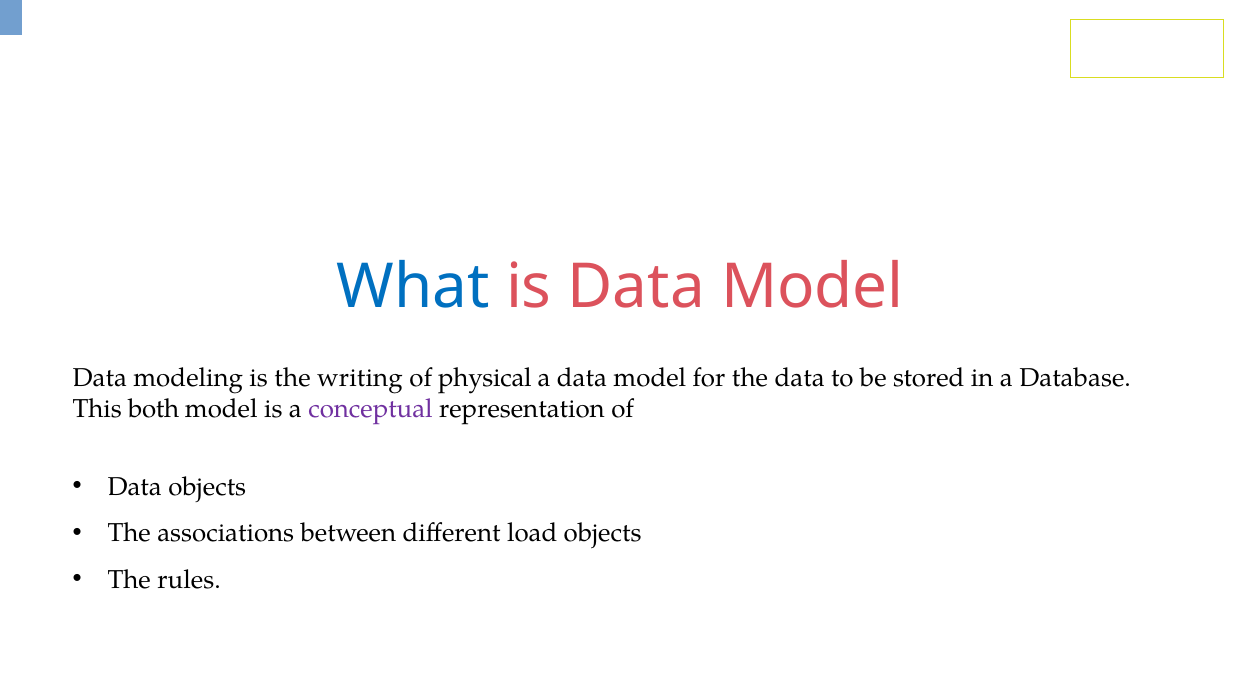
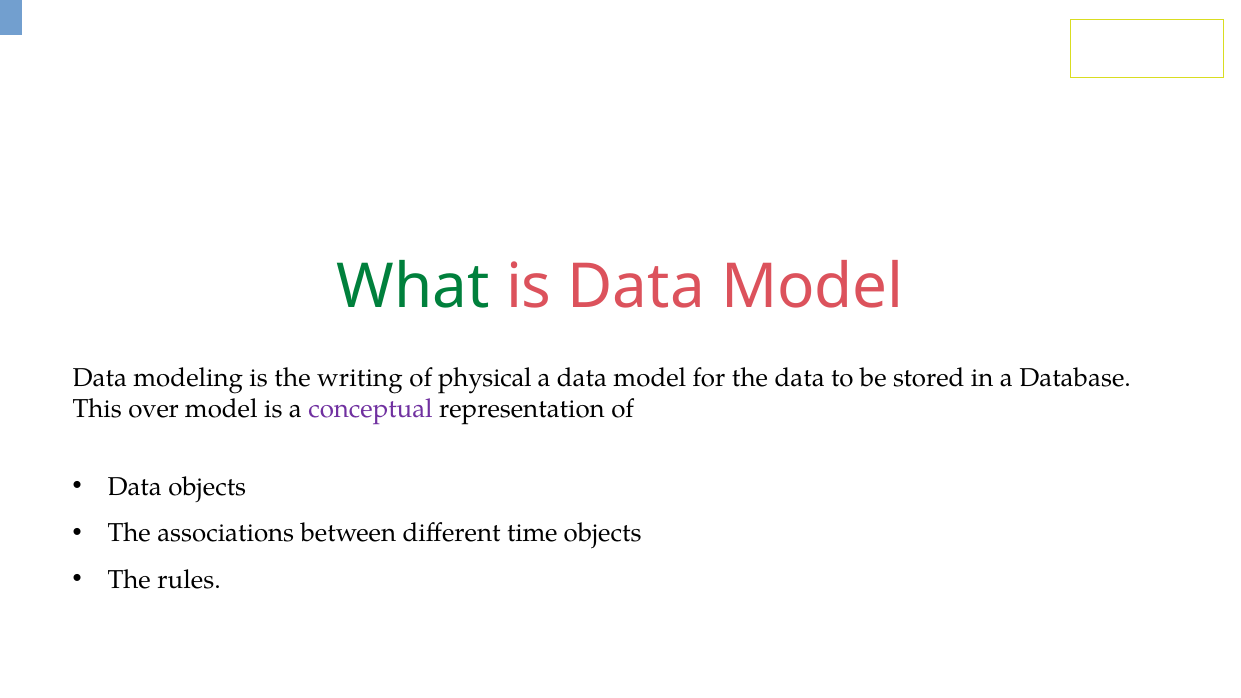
What colour: blue -> green
both: both -> over
load: load -> time
